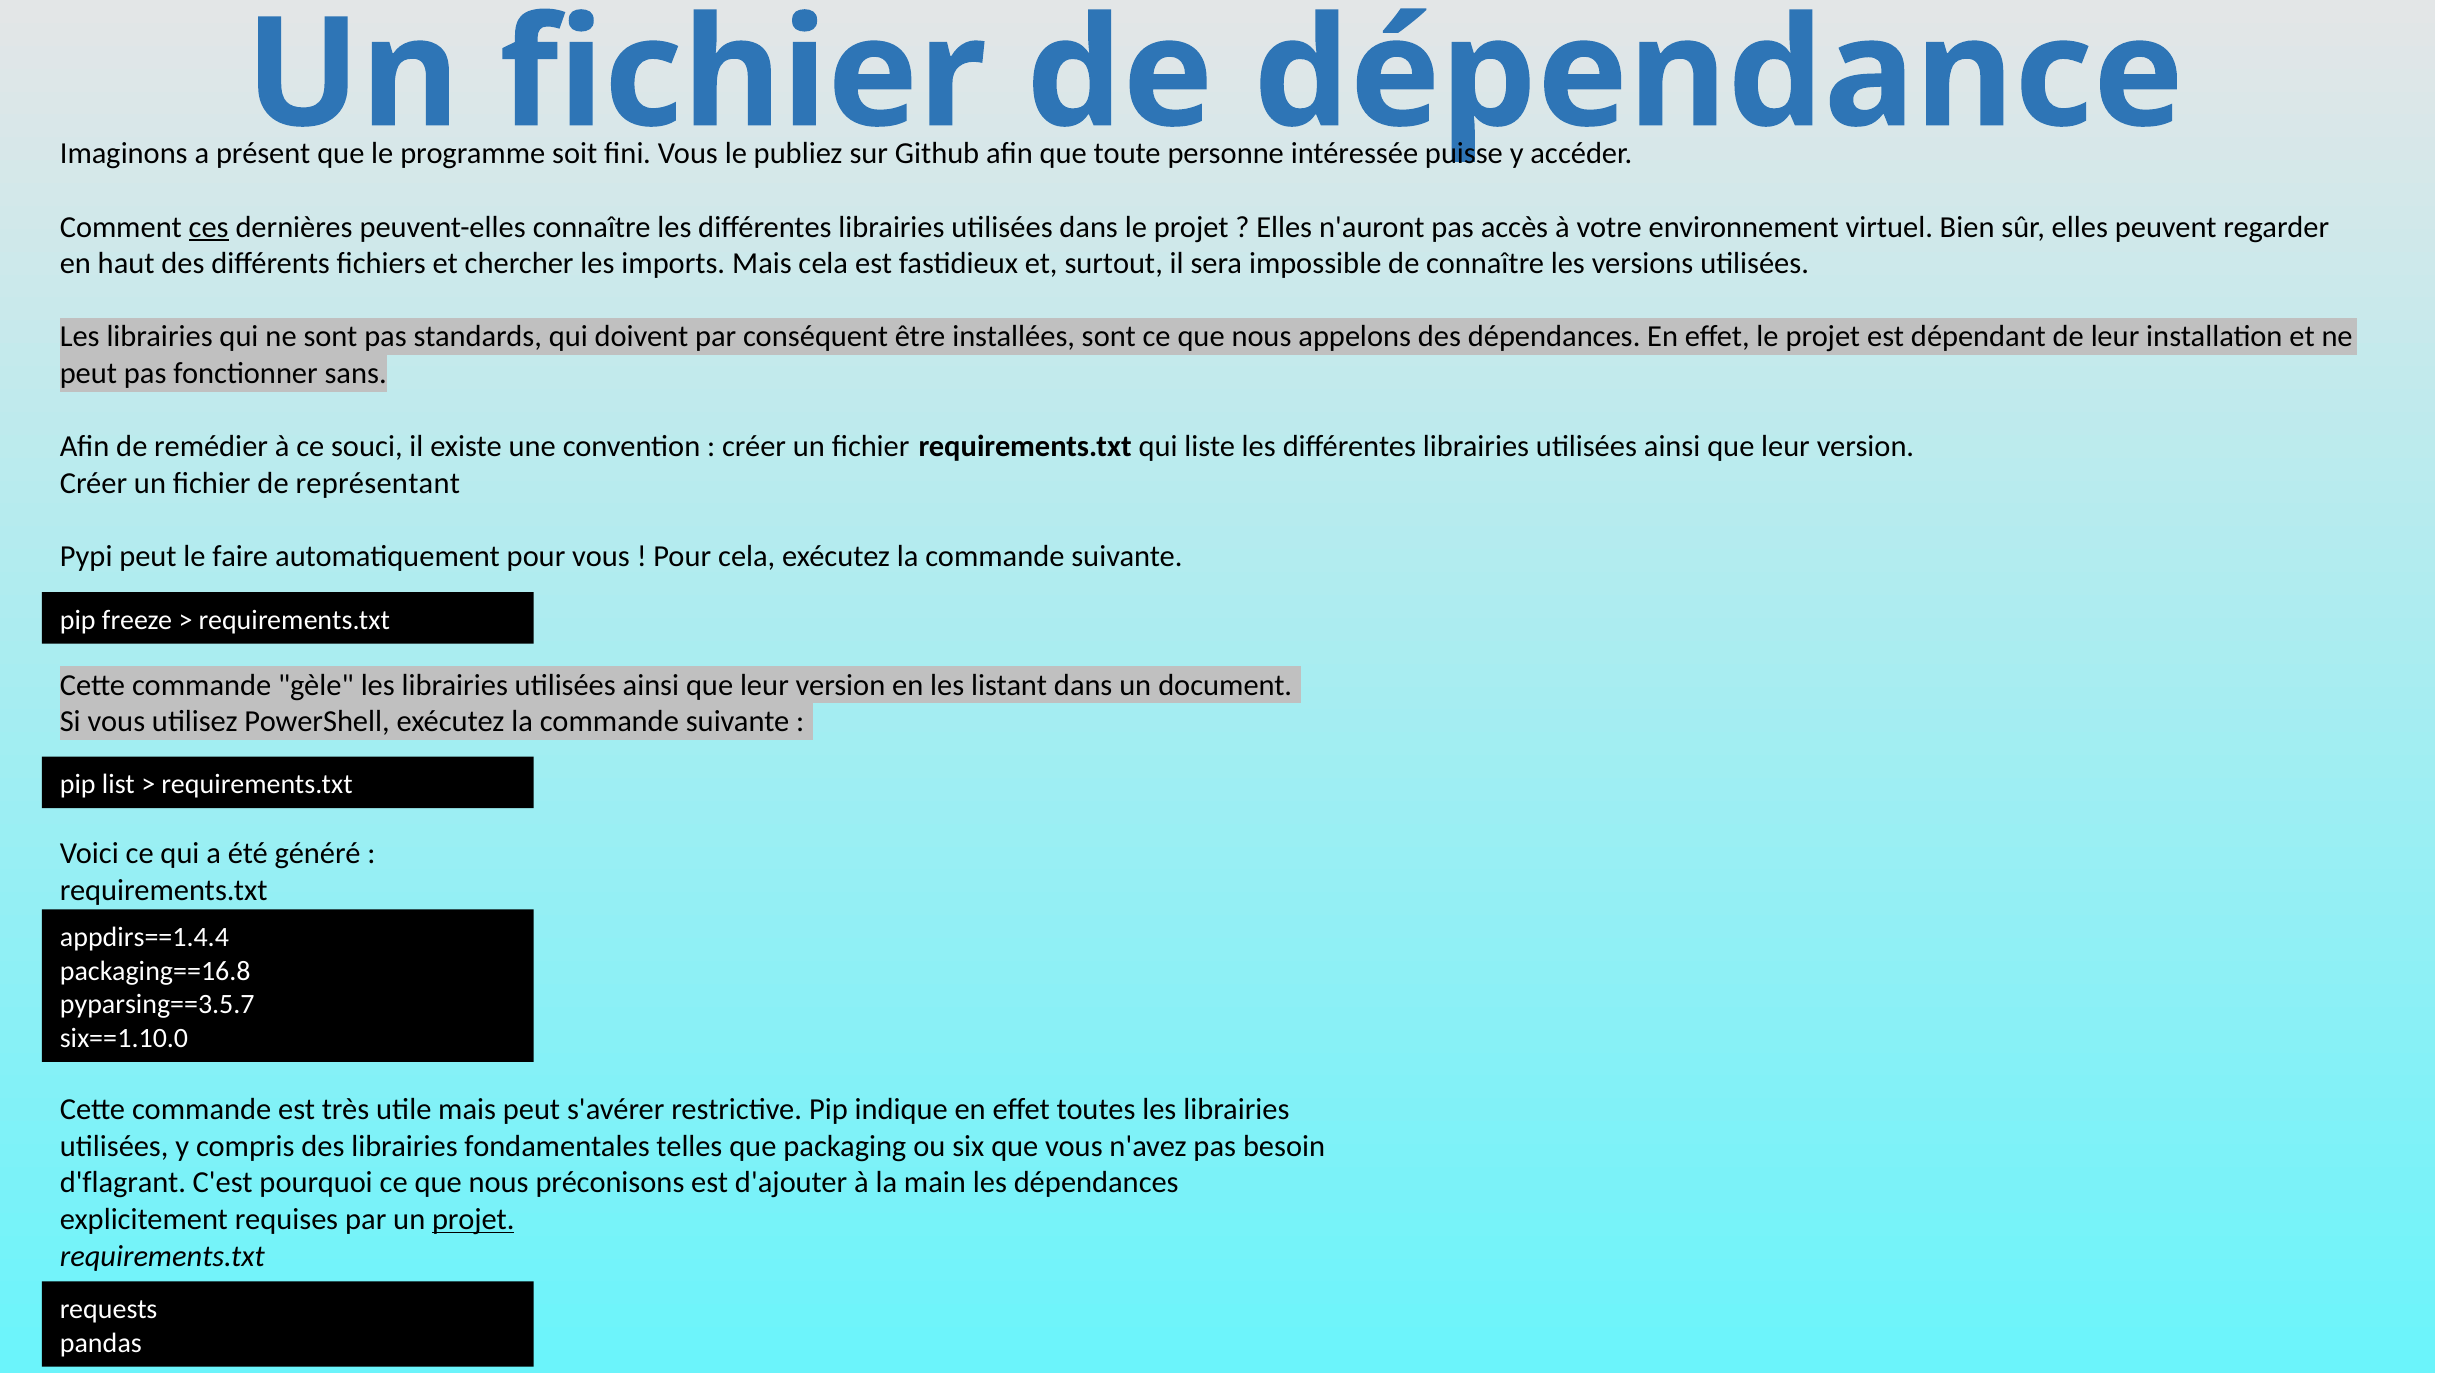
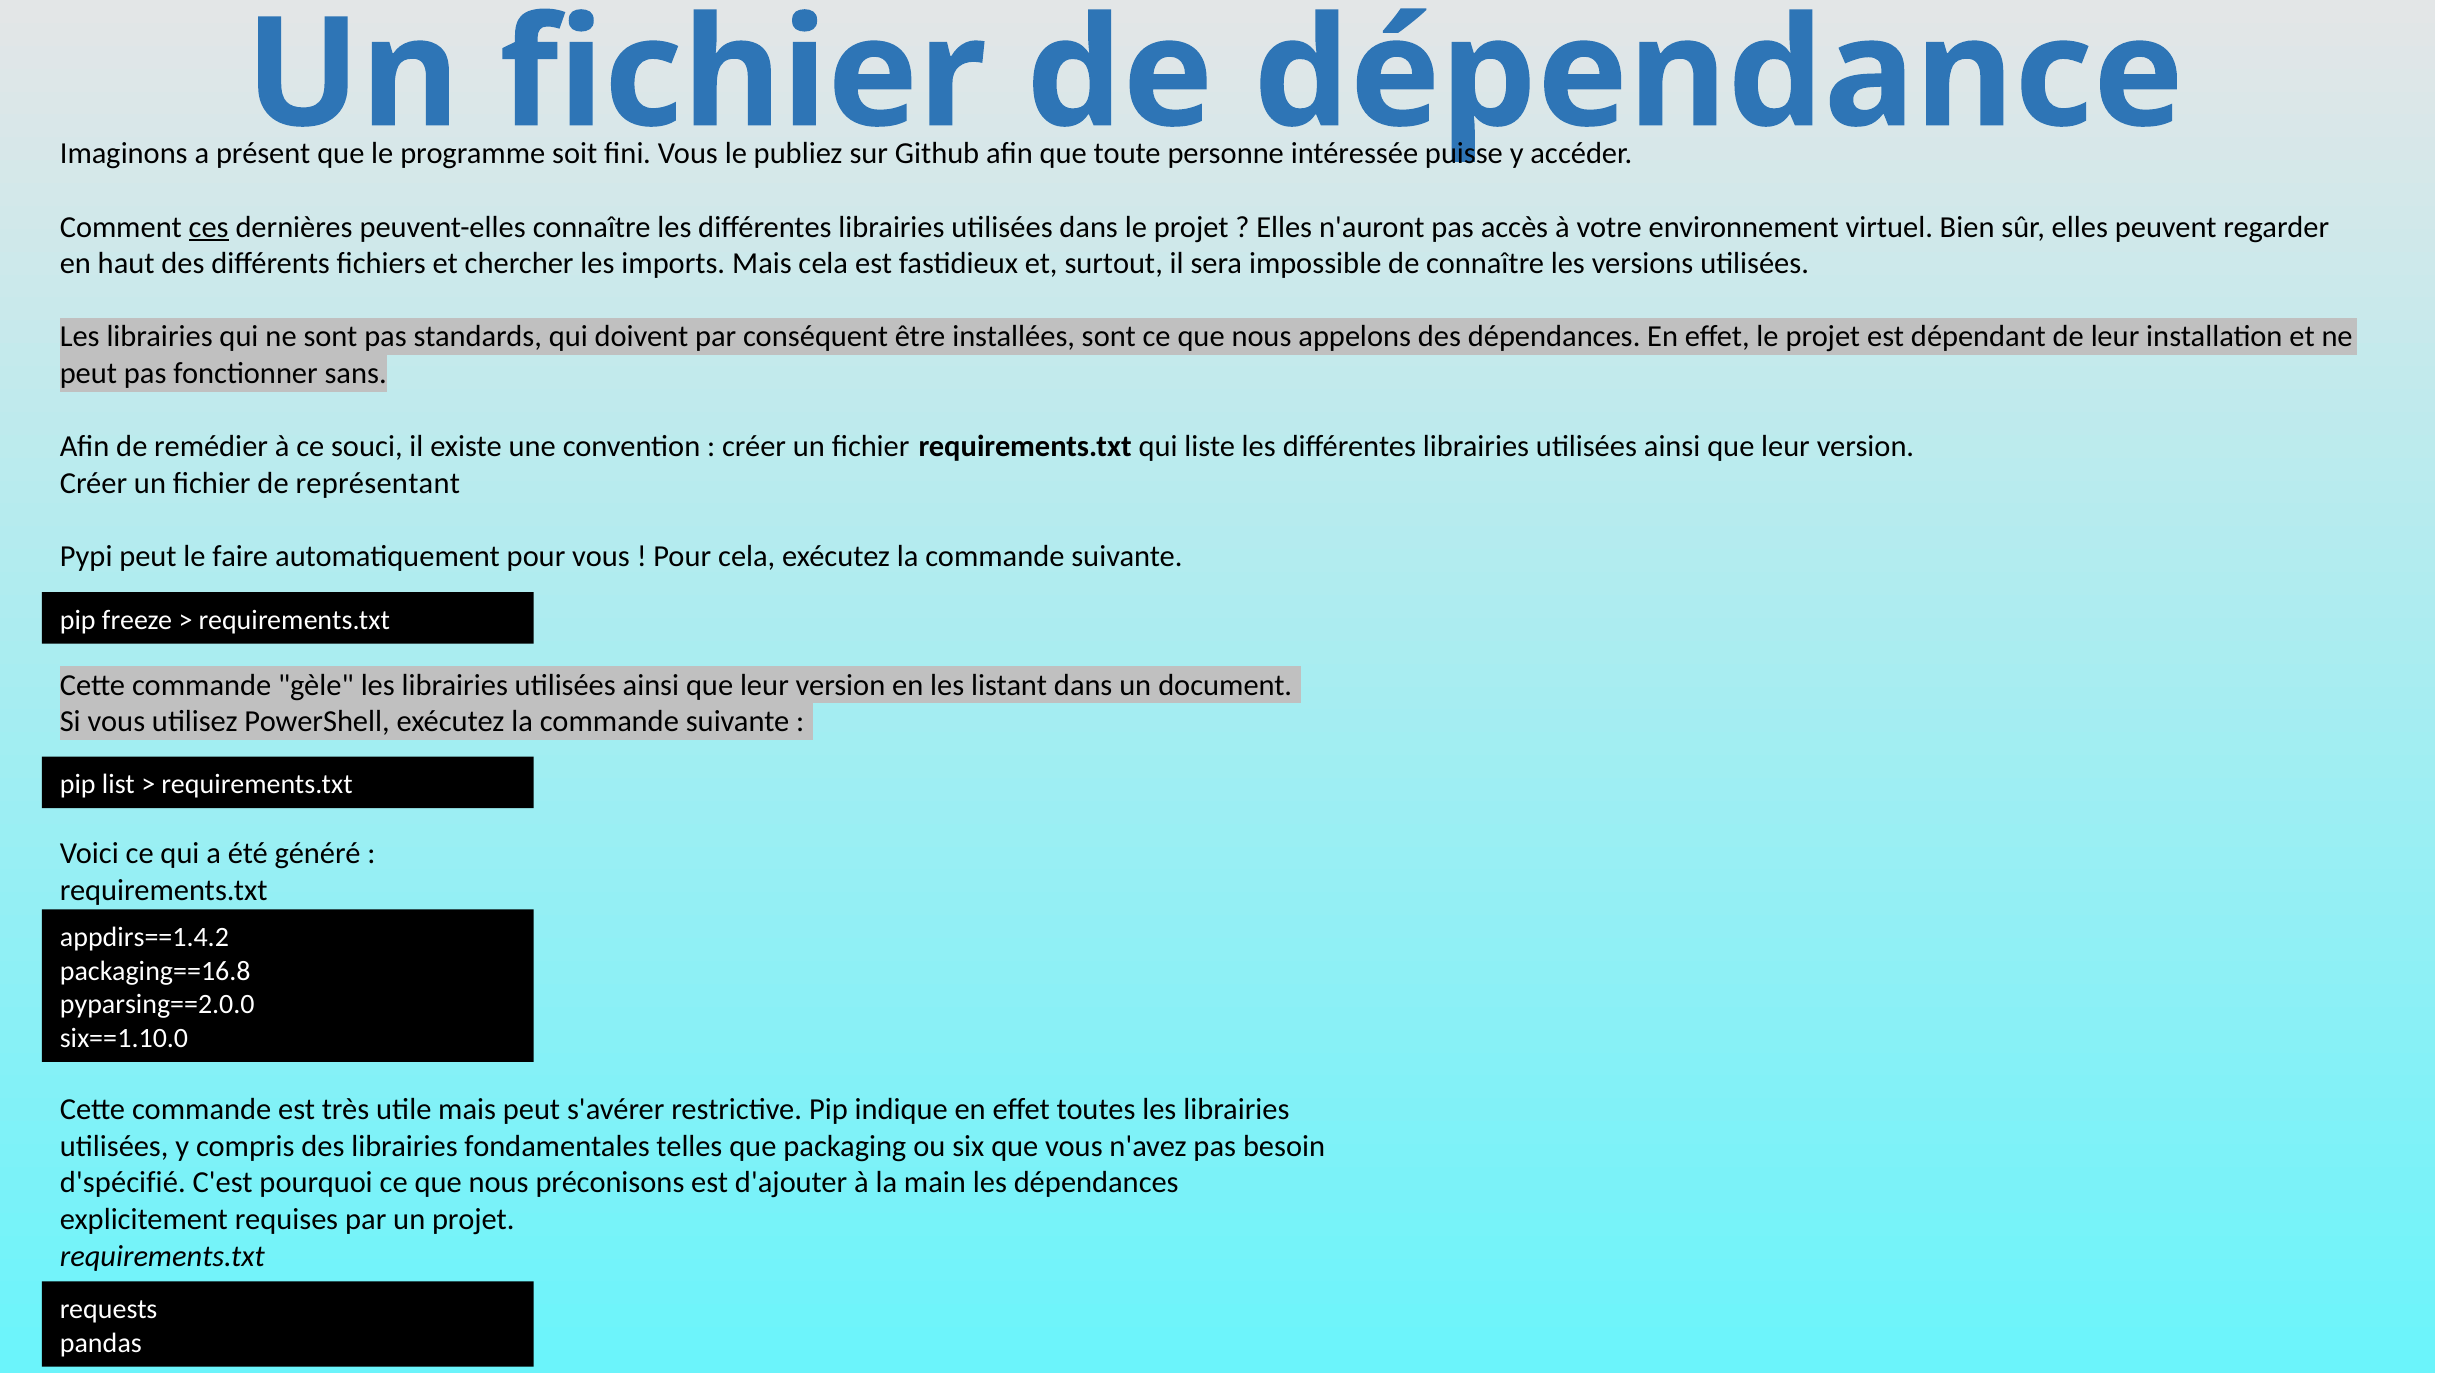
appdirs==1.4.4: appdirs==1.4.4 -> appdirs==1.4.2
pyparsing==3.5.7: pyparsing==3.5.7 -> pyparsing==2.0.0
d'flagrant: d'flagrant -> d'spécifié
projet at (473, 1219) underline: present -> none
